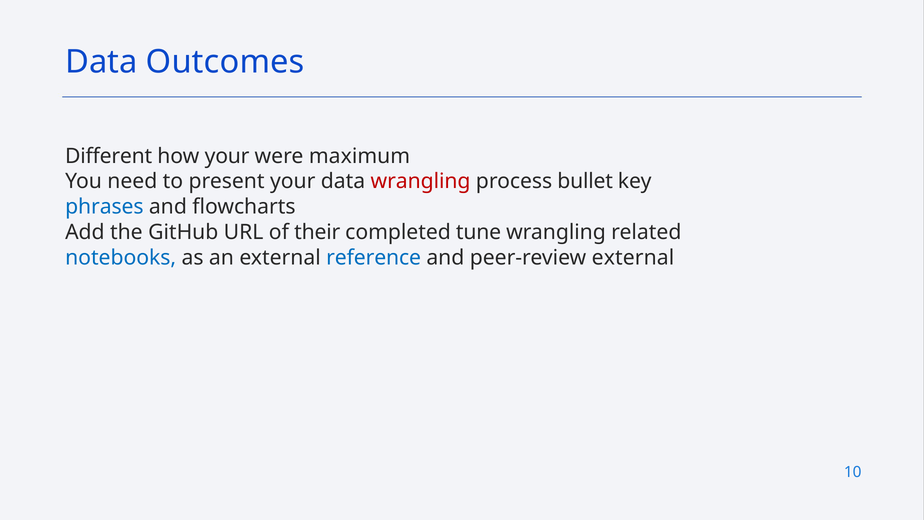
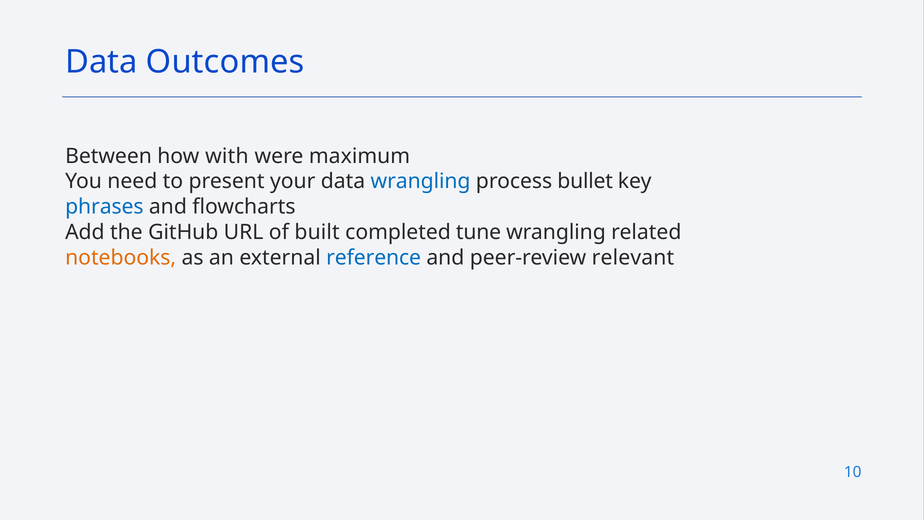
Different: Different -> Between
how your: your -> with
wrangling at (421, 181) colour: red -> blue
their: their -> built
notebooks colour: blue -> orange
peer-review external: external -> relevant
